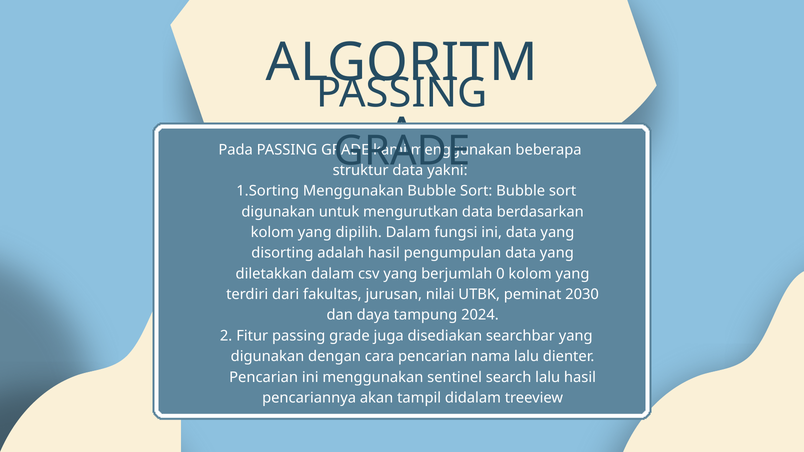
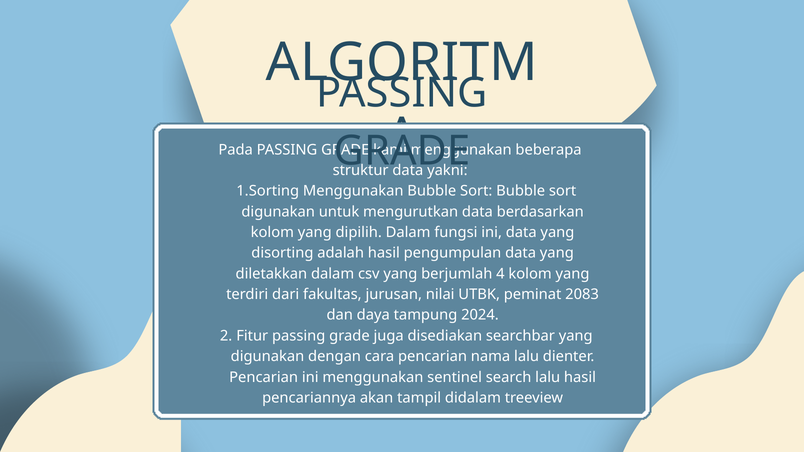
0: 0 -> 4
2030: 2030 -> 2083
